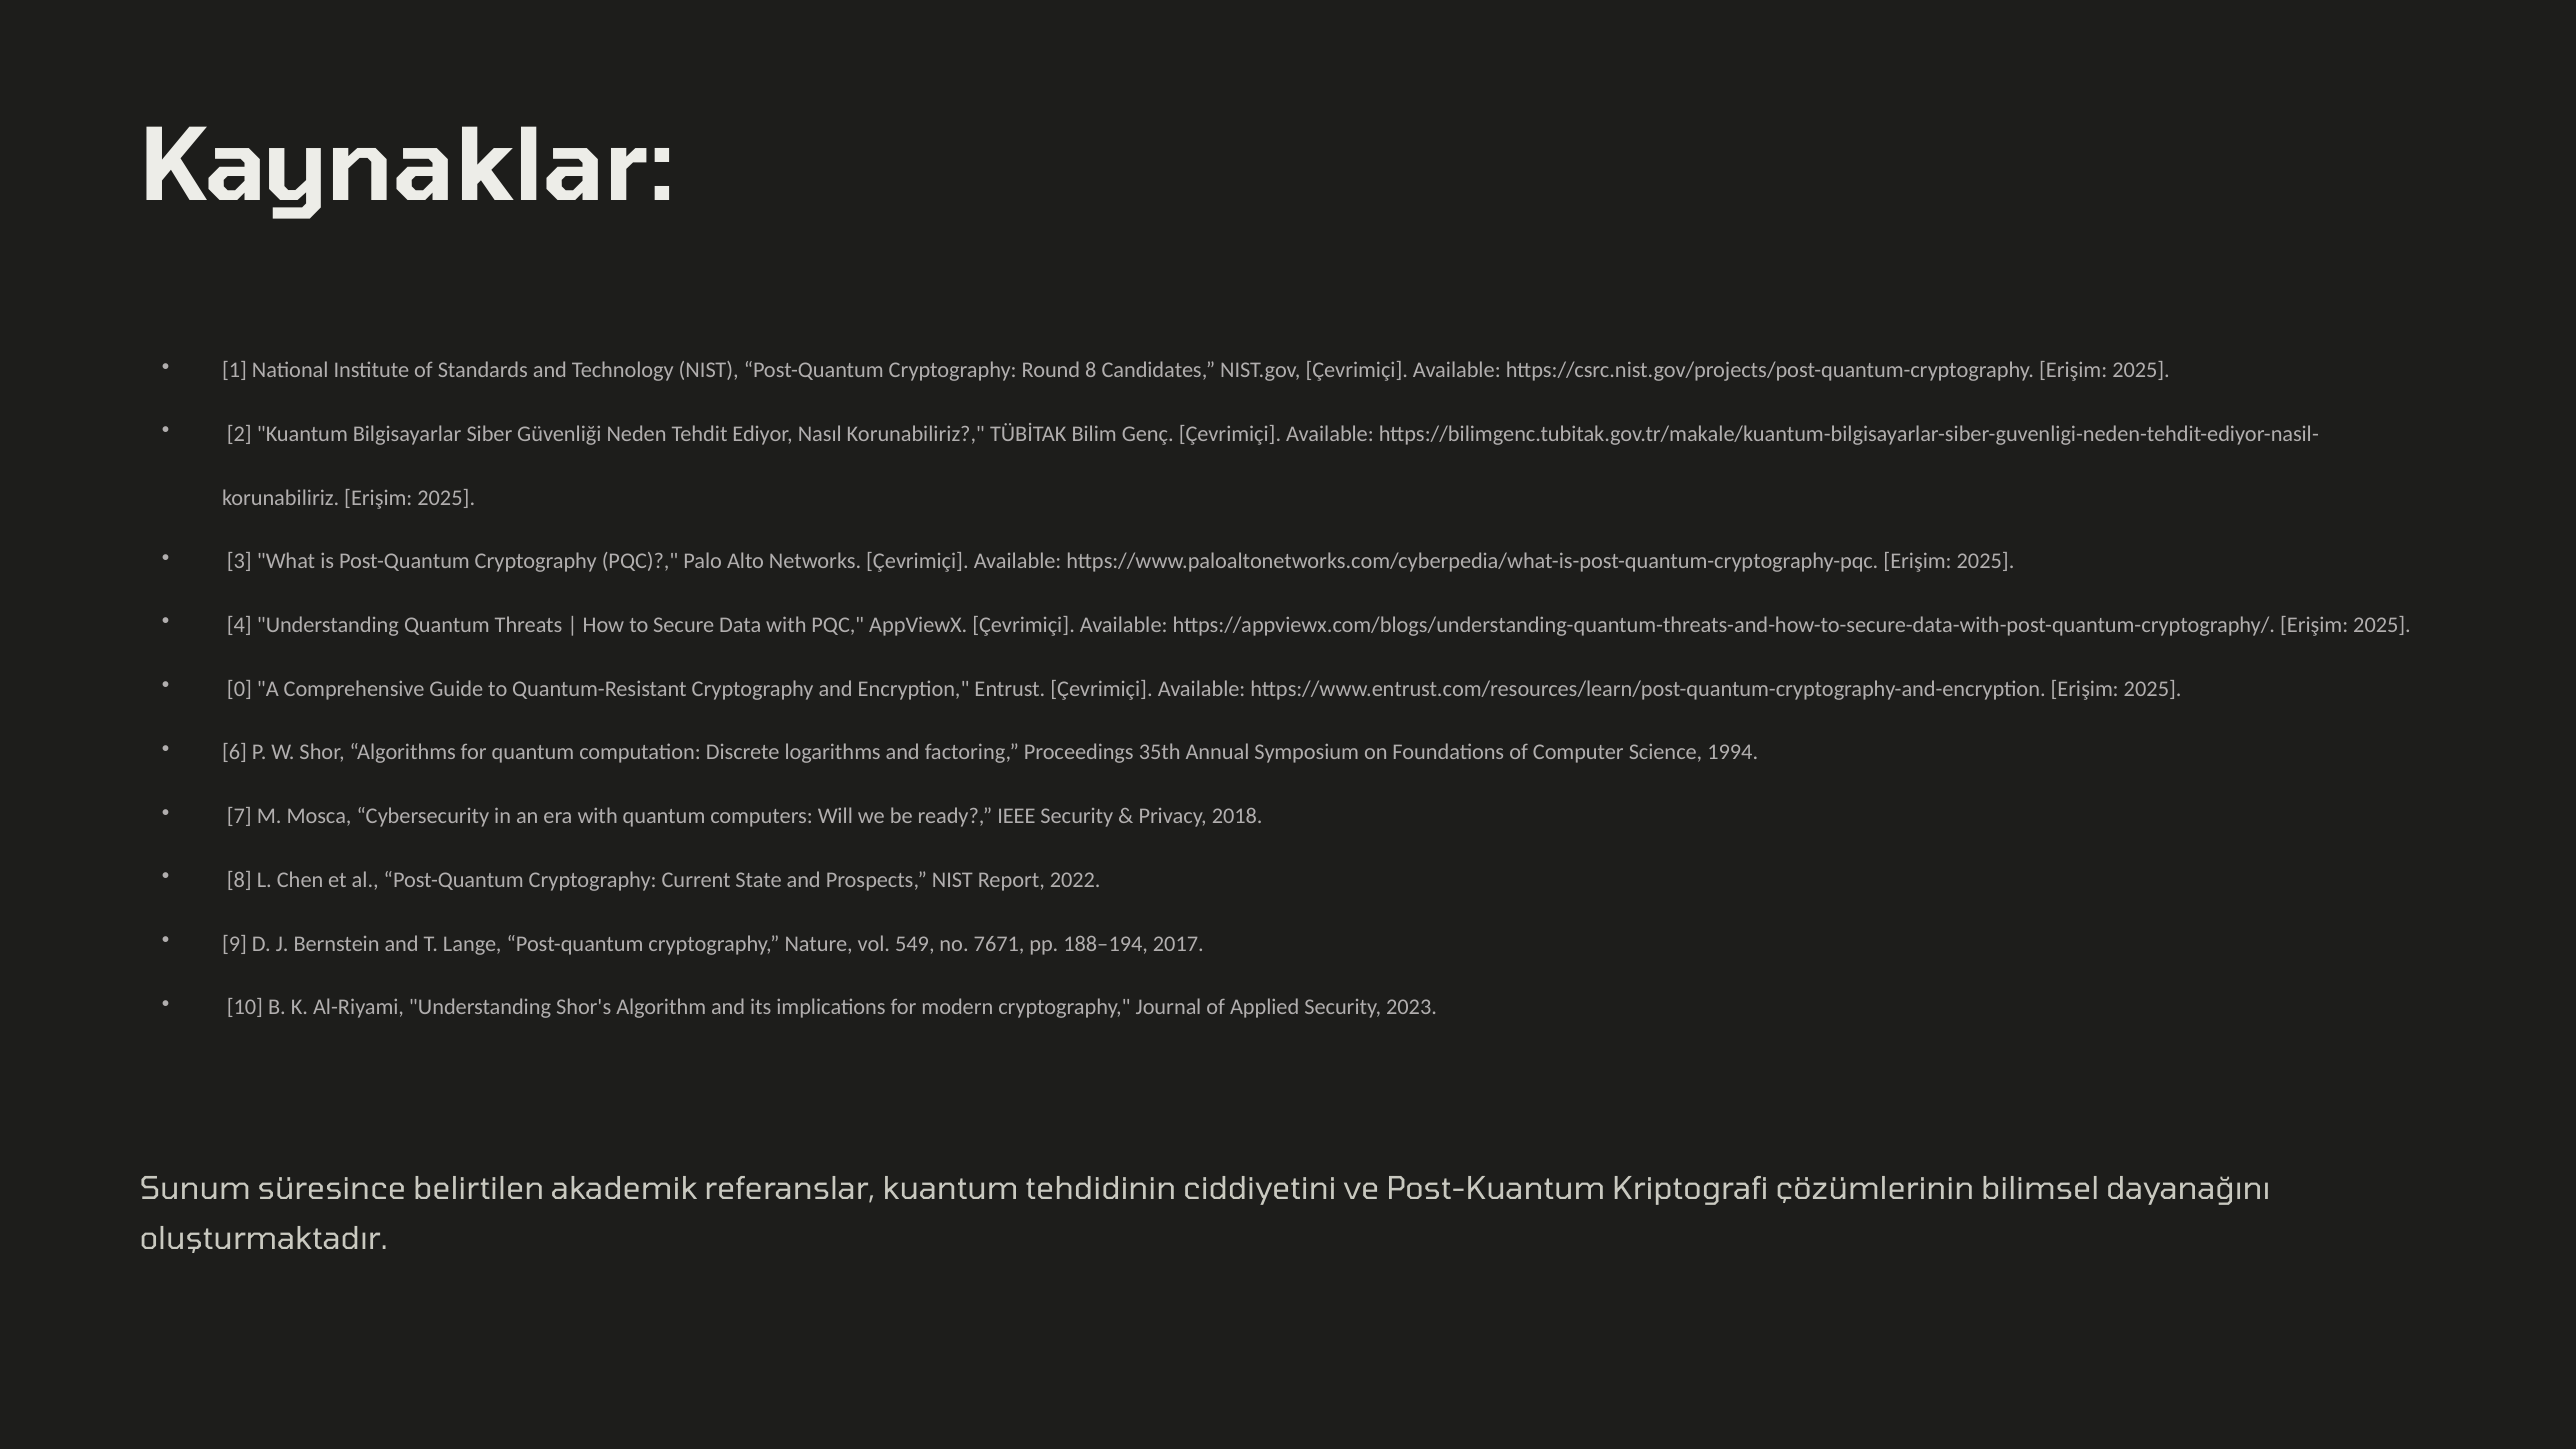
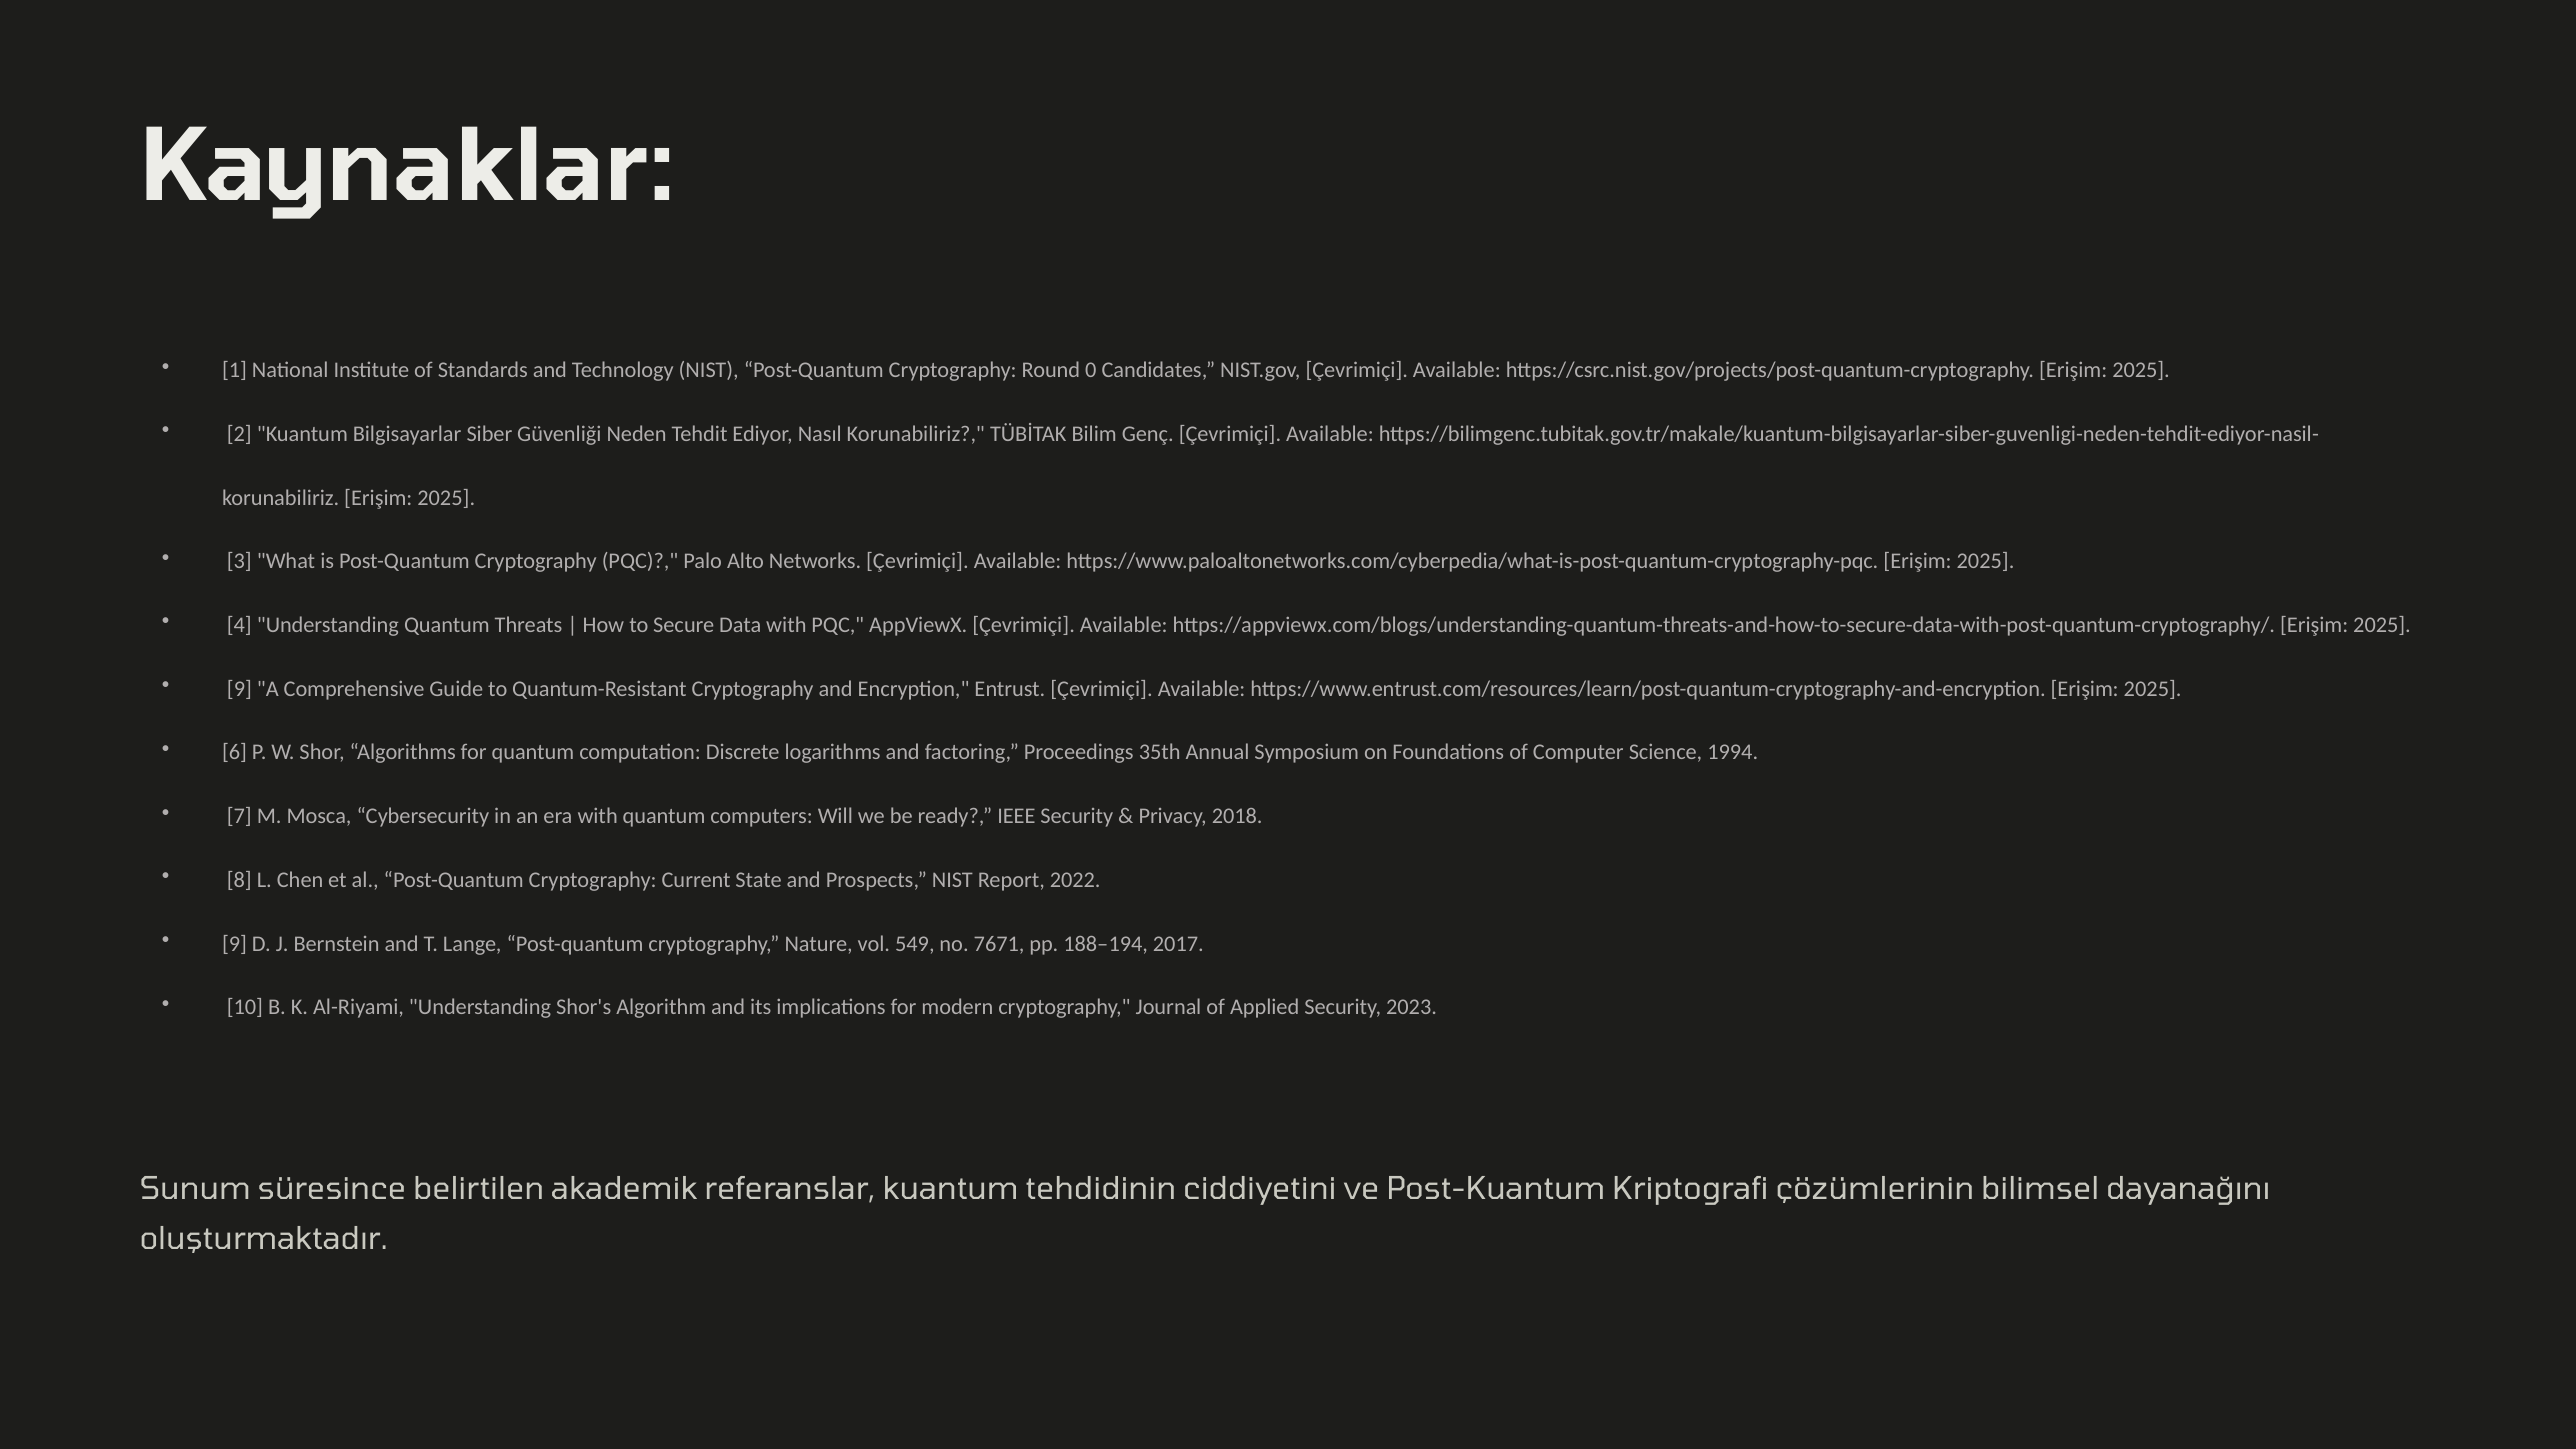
Round 8: 8 -> 0
0 at (239, 689): 0 -> 9
